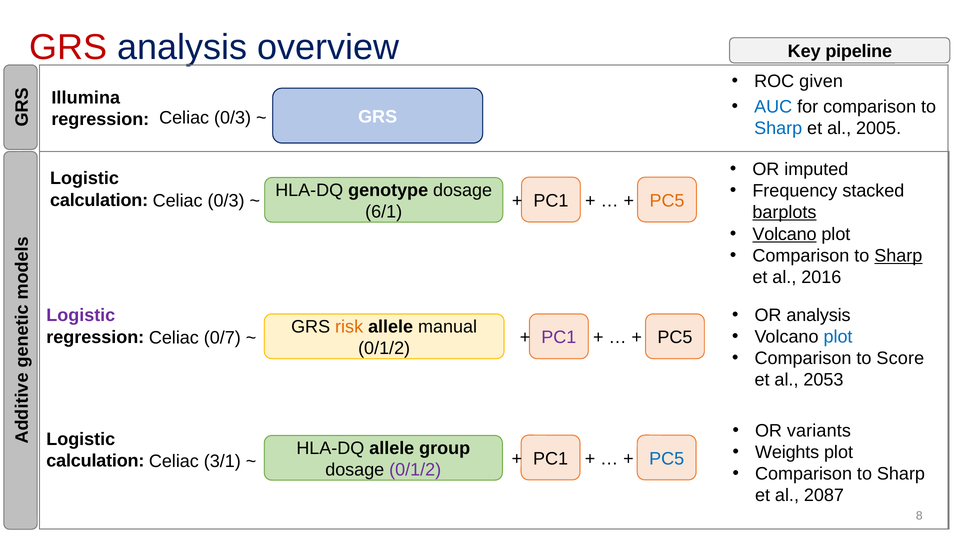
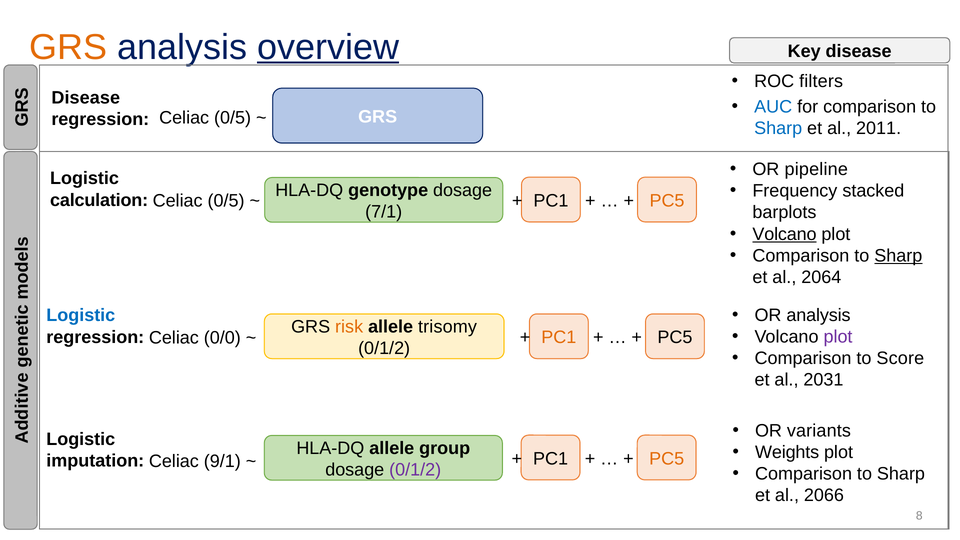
GRS at (68, 47) colour: red -> orange
overview underline: none -> present
Key pipeline: pipeline -> disease
given: given -> filters
Illumina at (86, 98): Illumina -> Disease
0/3 at (233, 118): 0/3 -> 0/5
2005: 2005 -> 2011
imputed: imputed -> pipeline
0/3 at (226, 201): 0/3 -> 0/5
6/1: 6/1 -> 7/1
barplots underline: present -> none
2016: 2016 -> 2064
Logistic at (81, 315) colour: purple -> blue
manual: manual -> trisomy
plot at (838, 337) colour: blue -> purple
PC1 at (559, 338) colour: purple -> orange
0/7: 0/7 -> 0/0
2053: 2053 -> 2031
PC5 at (667, 459) colour: blue -> orange
calculation at (95, 461): calculation -> imputation
3/1: 3/1 -> 9/1
2087: 2087 -> 2066
